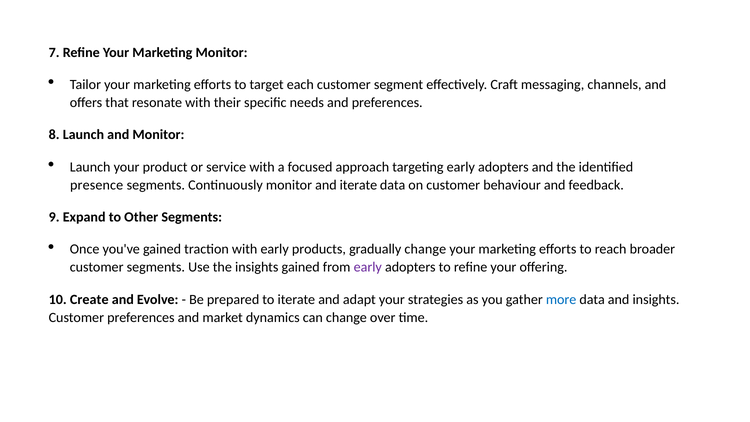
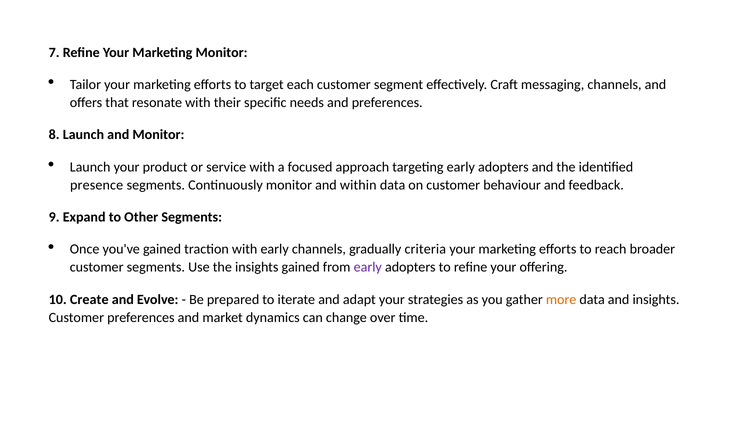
and iterate: iterate -> within
early products: products -> channels
gradually change: change -> criteria
more colour: blue -> orange
